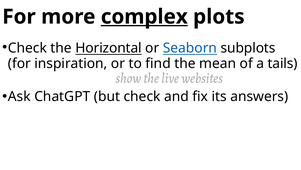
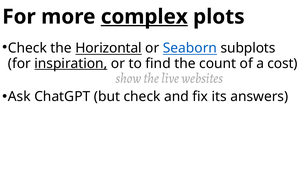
inspiration underline: none -> present
mean: mean -> count
tails: tails -> cost
